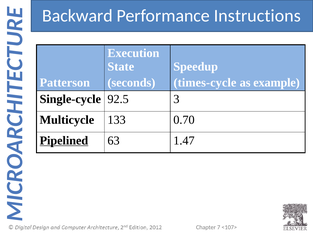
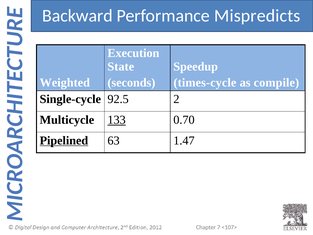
Instructions: Instructions -> Mispredicts
Patterson: Patterson -> Weighted
example: example -> compile
3: 3 -> 2
133 underline: none -> present
